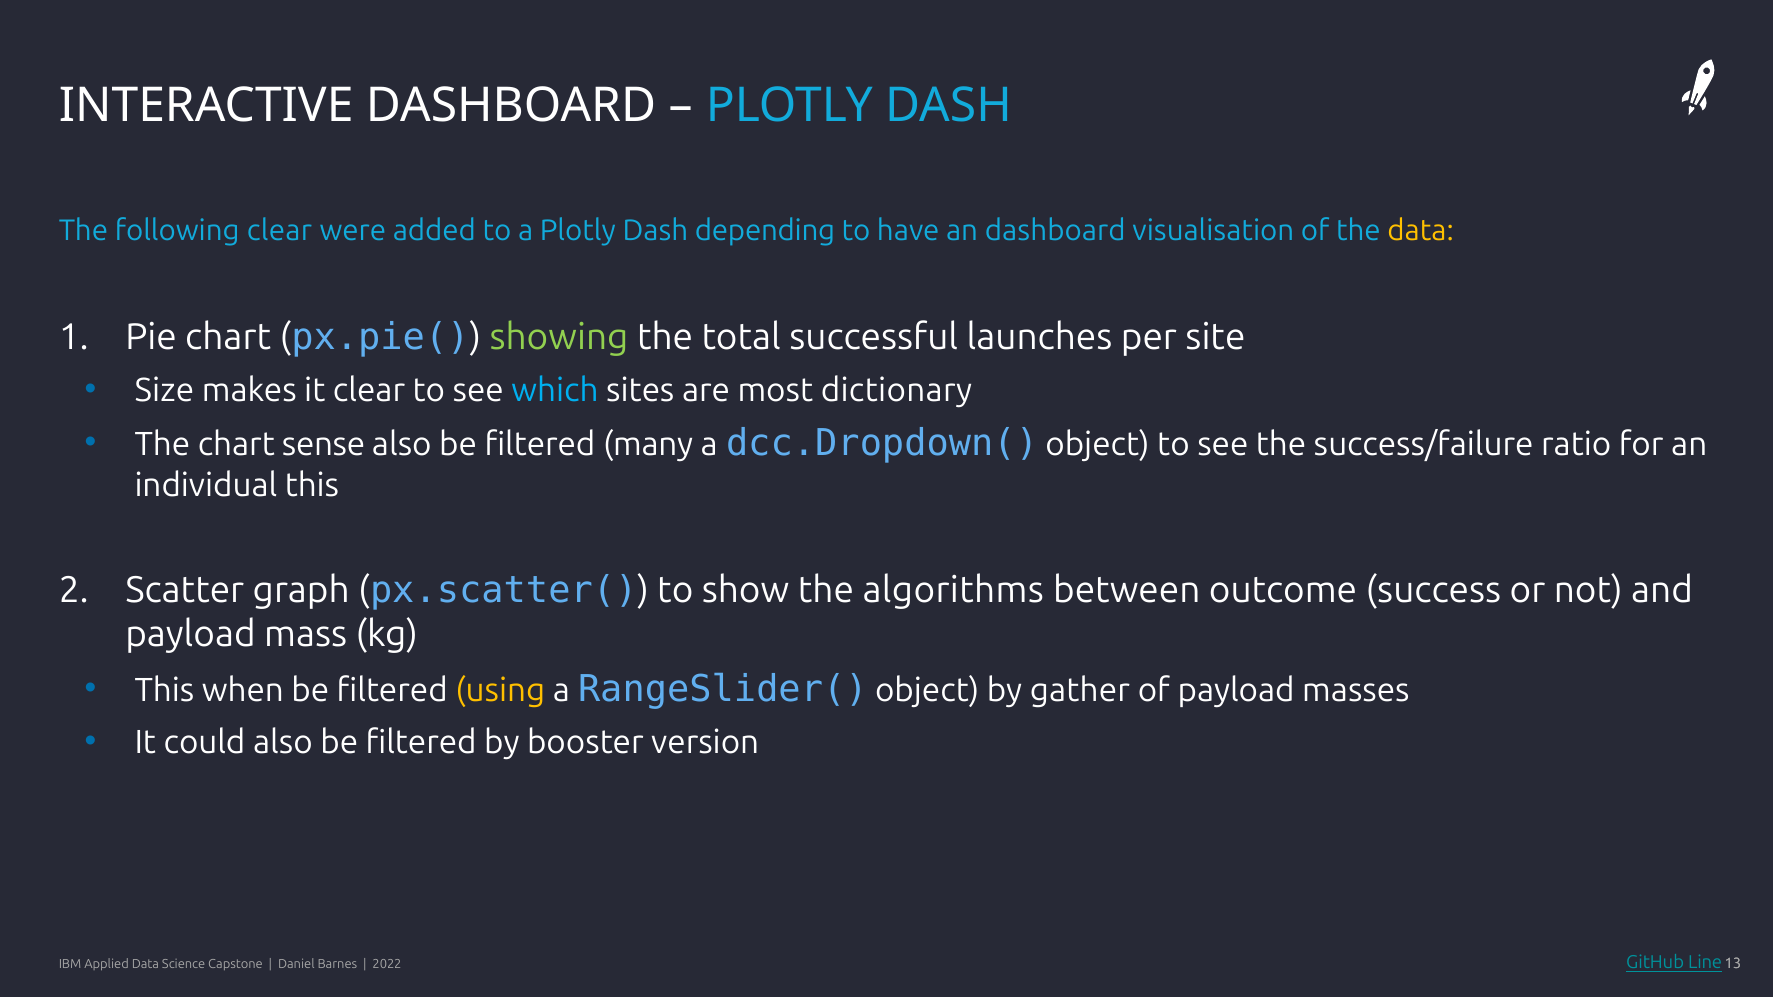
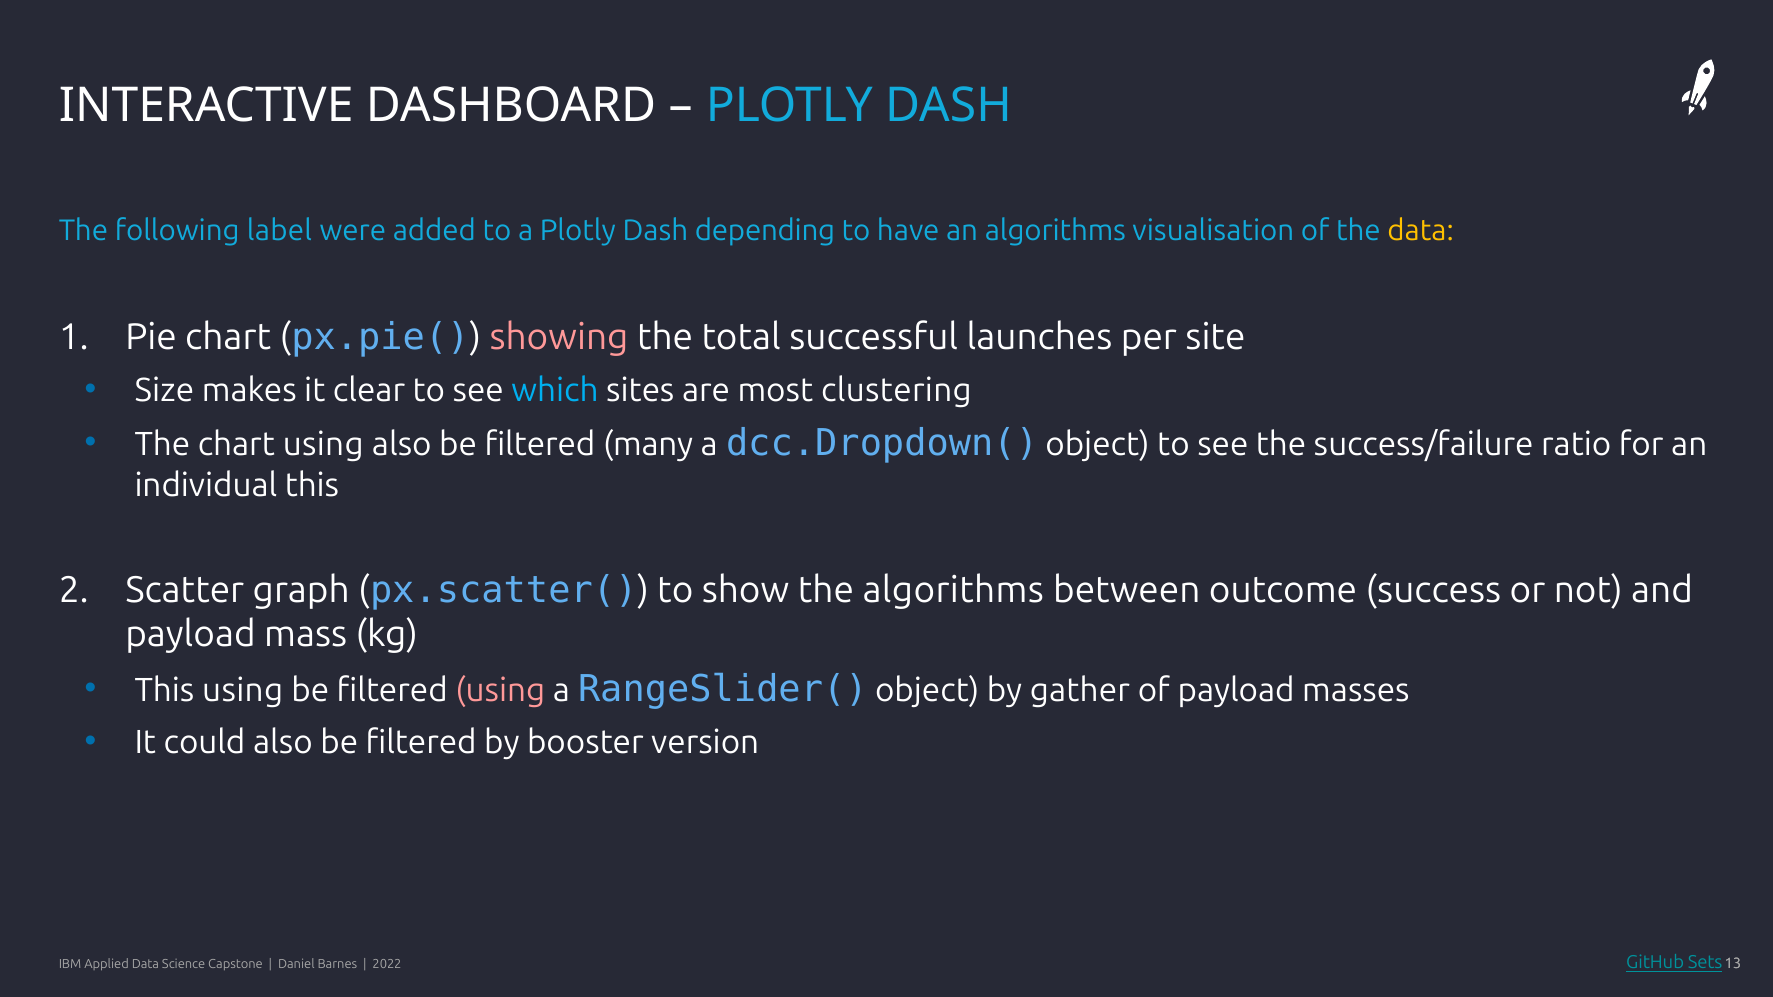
following clear: clear -> label
an dashboard: dashboard -> algorithms
showing colour: light green -> pink
dictionary: dictionary -> clustering
chart sense: sense -> using
This when: when -> using
using at (500, 691) colour: yellow -> pink
Line: Line -> Sets
